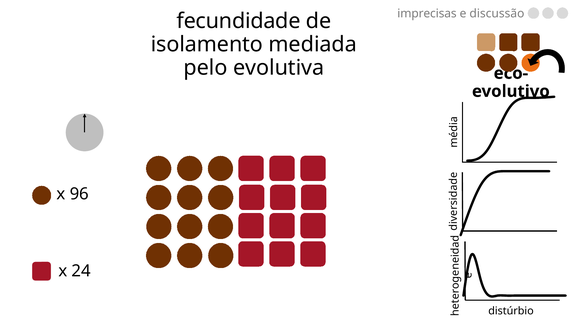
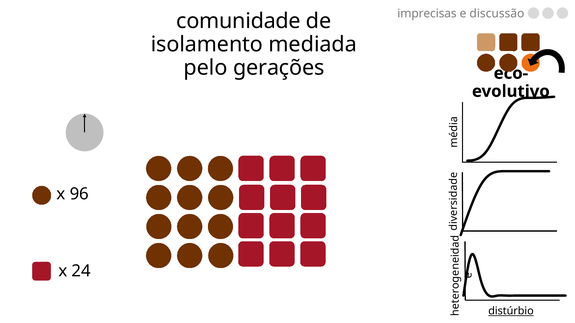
fecundidade: fecundidade -> comunidade
evolutiva: evolutiva -> gerações
distúrbio underline: none -> present
